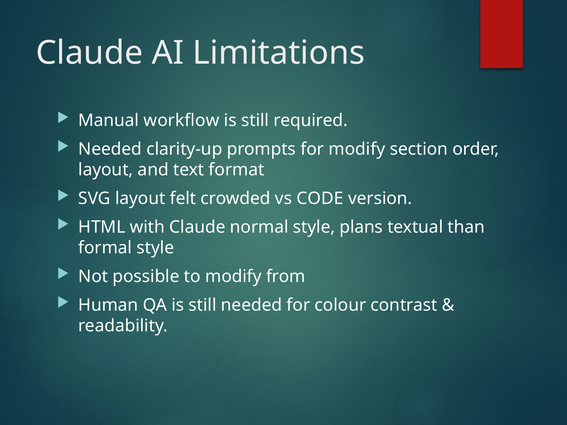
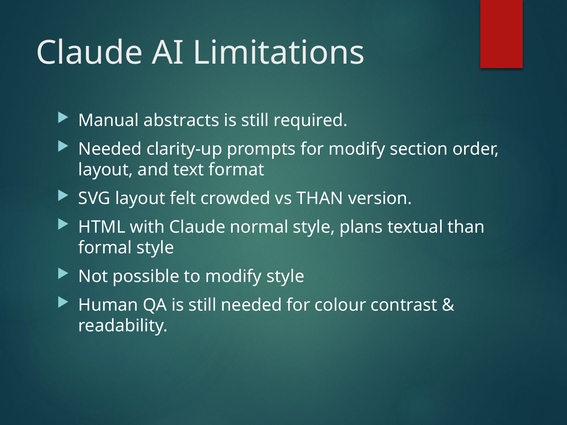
workflow: workflow -> abstracts
vs CODE: CODE -> THAN
modify from: from -> style
